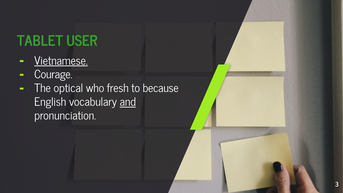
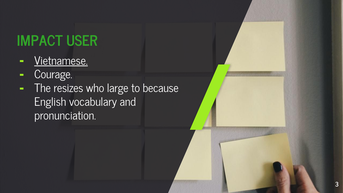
TABLET: TABLET -> IMPACT
optical: optical -> resizes
fresh: fresh -> large
and underline: present -> none
